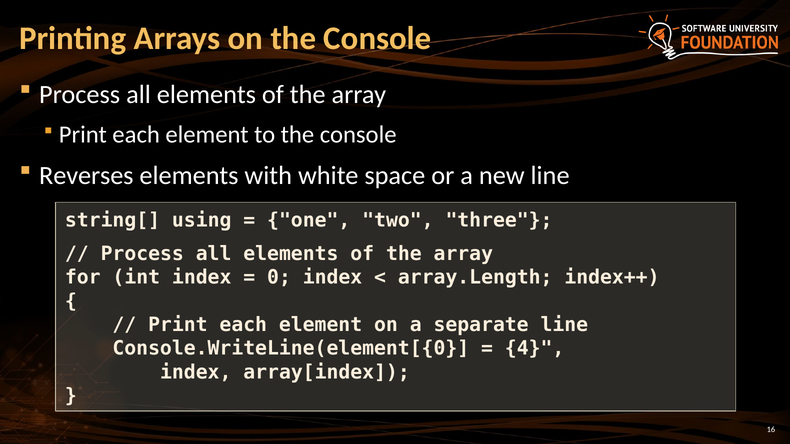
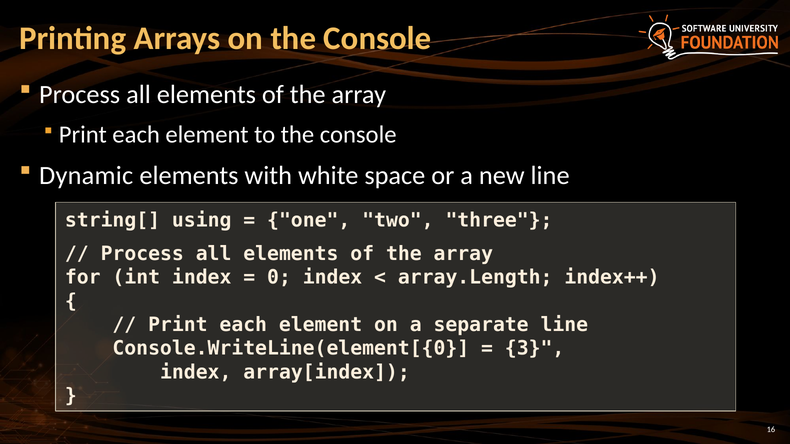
Reverses: Reverses -> Dynamic
4: 4 -> 3
